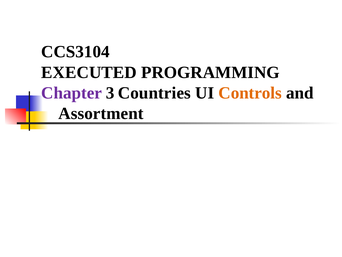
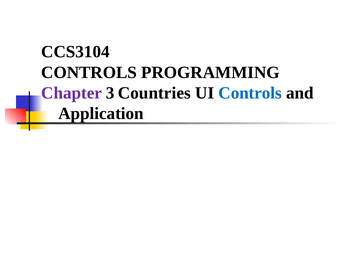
EXECUTED at (89, 72): EXECUTED -> CONTROLS
Controls at (250, 93) colour: orange -> blue
Assortment: Assortment -> Application
